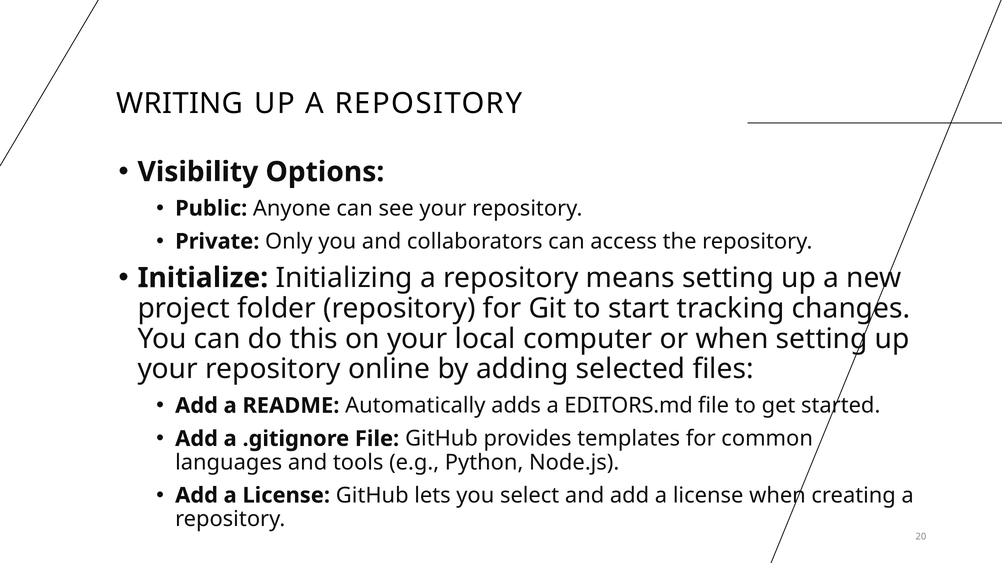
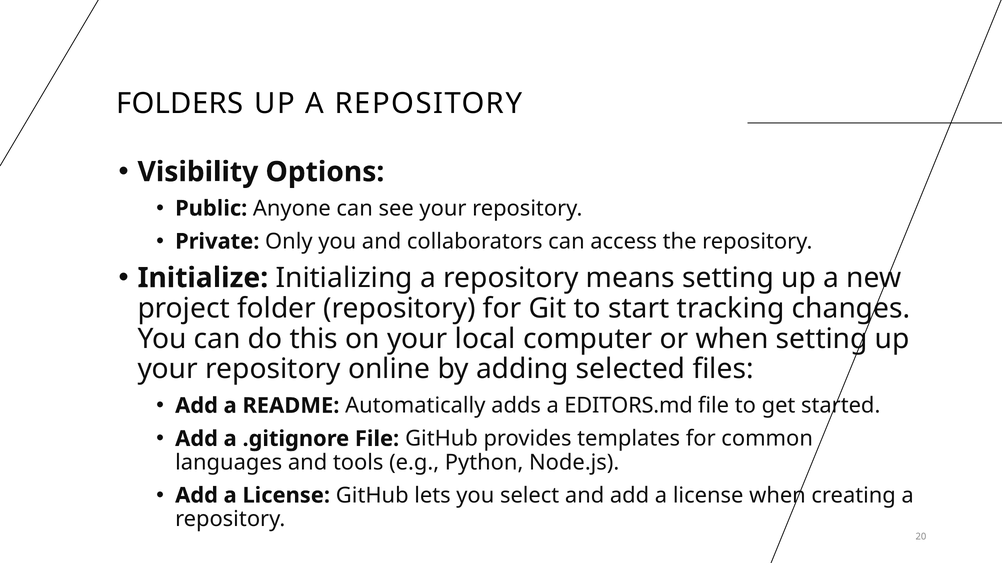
WRITING: WRITING -> FOLDERS
